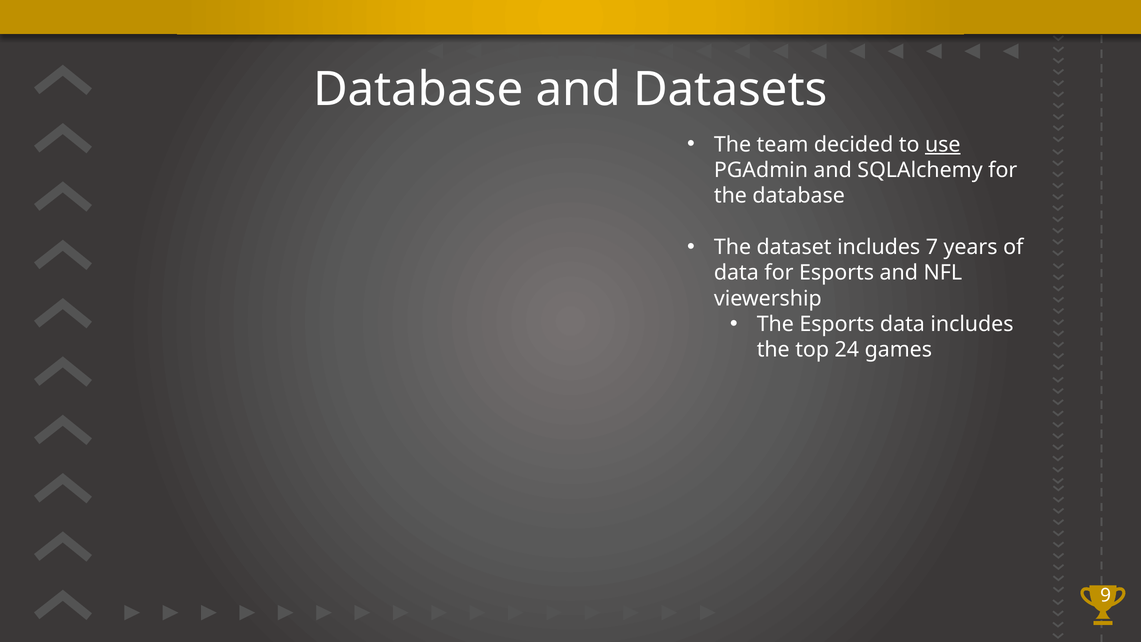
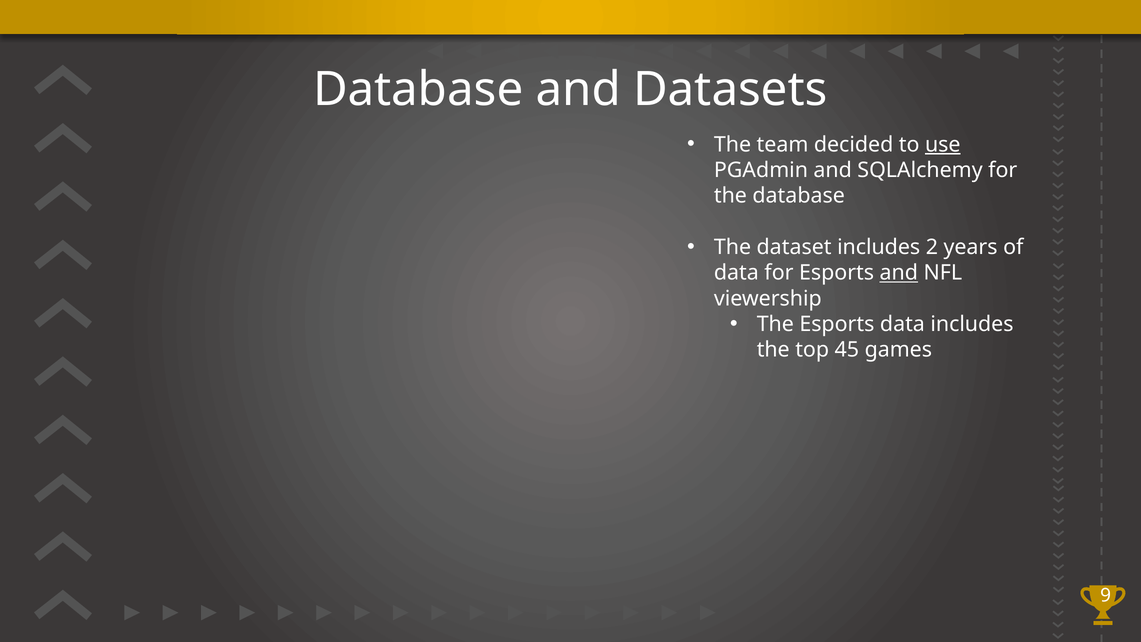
7: 7 -> 2
and at (899, 273) underline: none -> present
24: 24 -> 45
